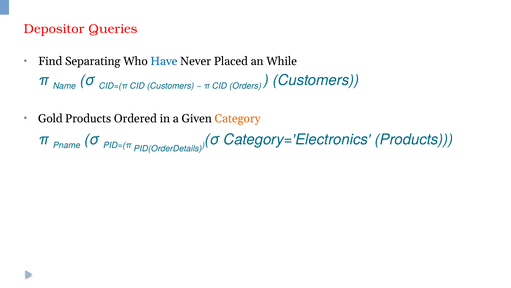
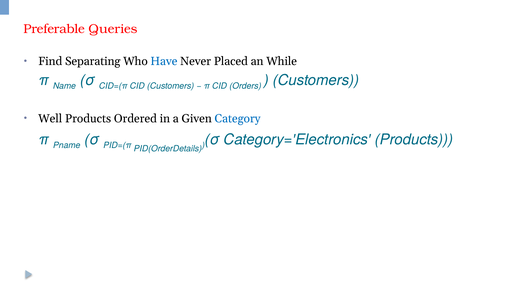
Depositor: Depositor -> Preferable
Gold: Gold -> Well
Category colour: orange -> blue
